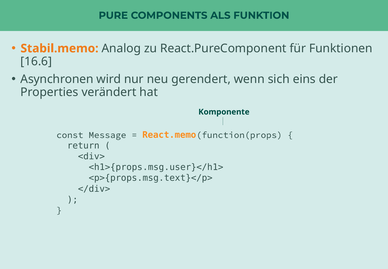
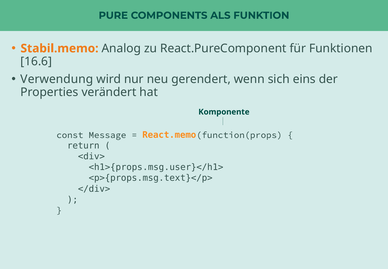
Asynchronen: Asynchronen -> Verwendung
